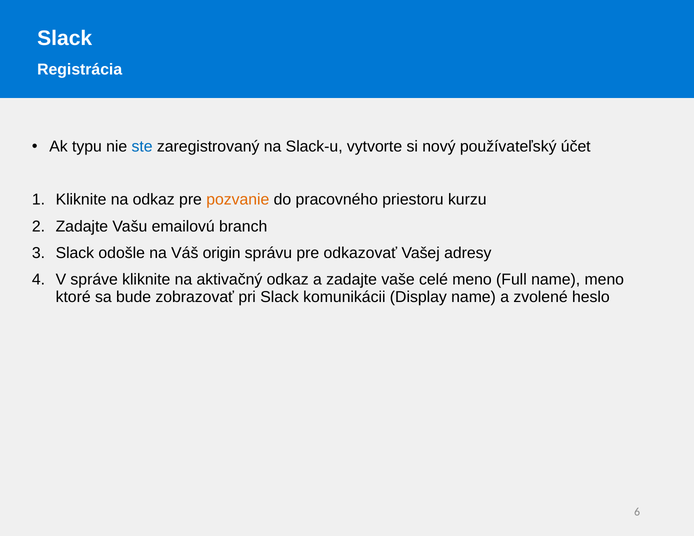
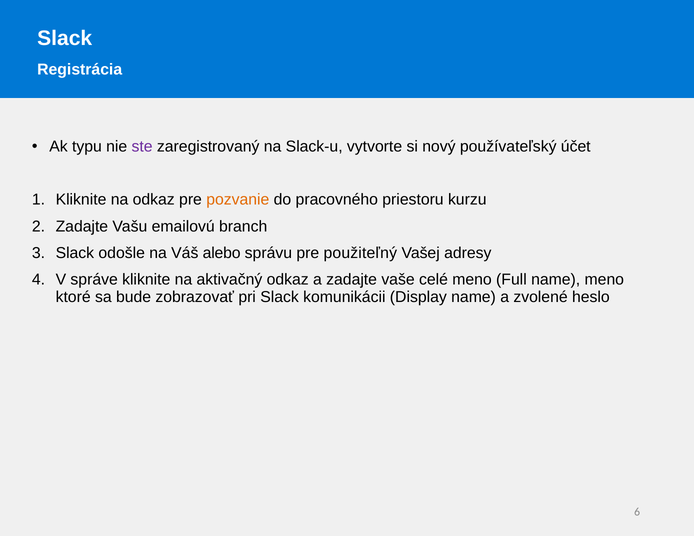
ste colour: blue -> purple
origin: origin -> alebo
odkazovať: odkazovať -> použiteľný
